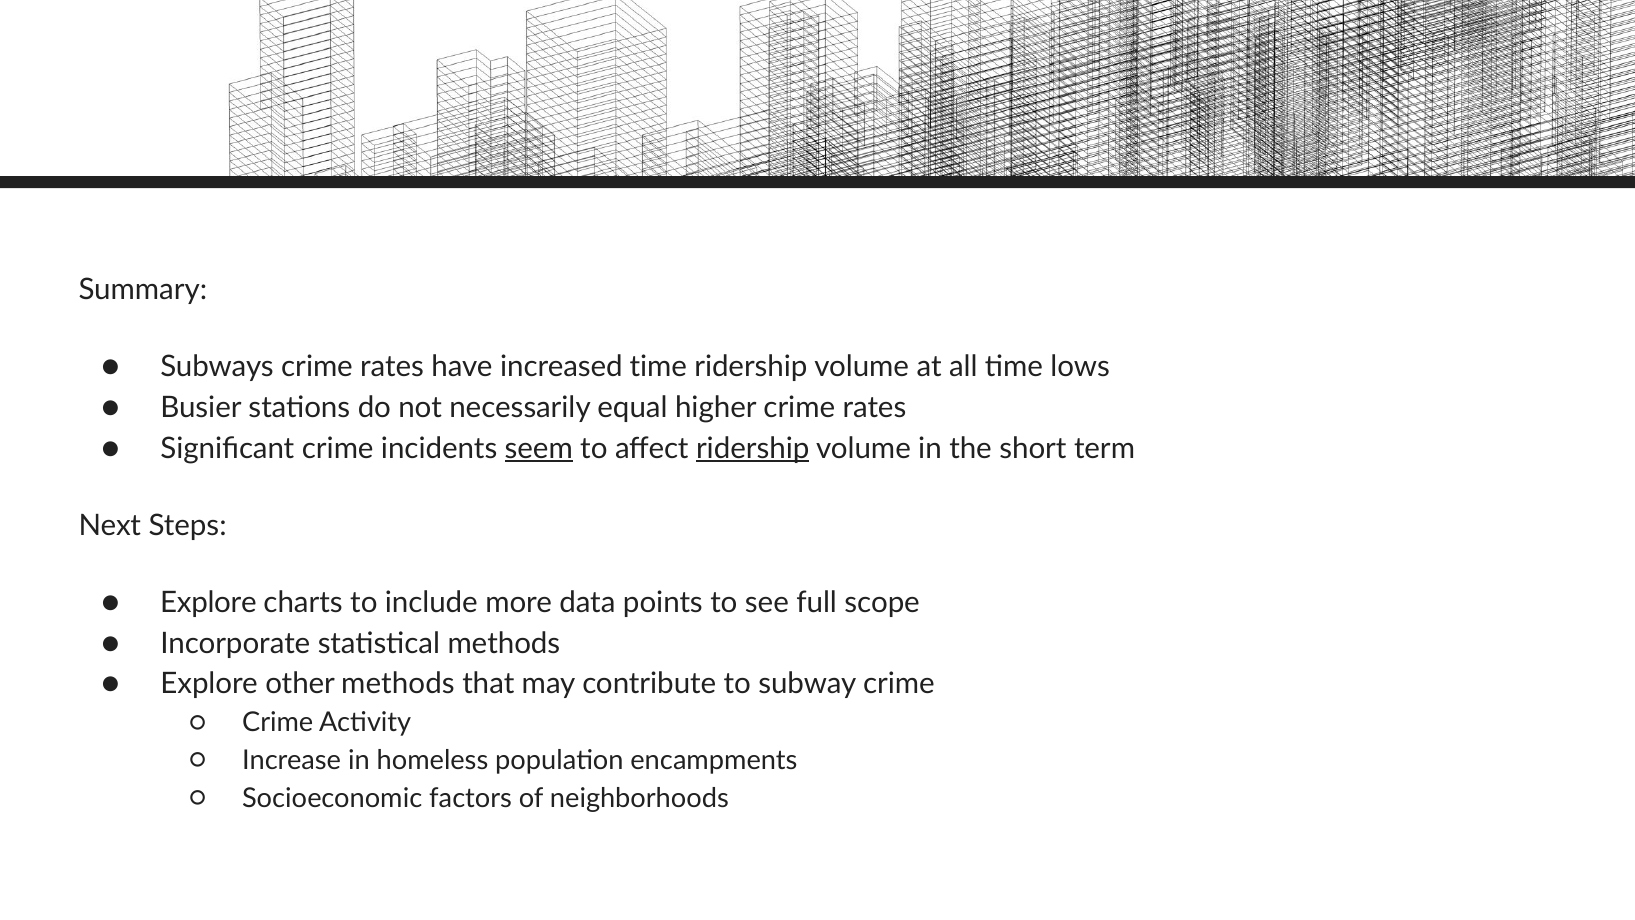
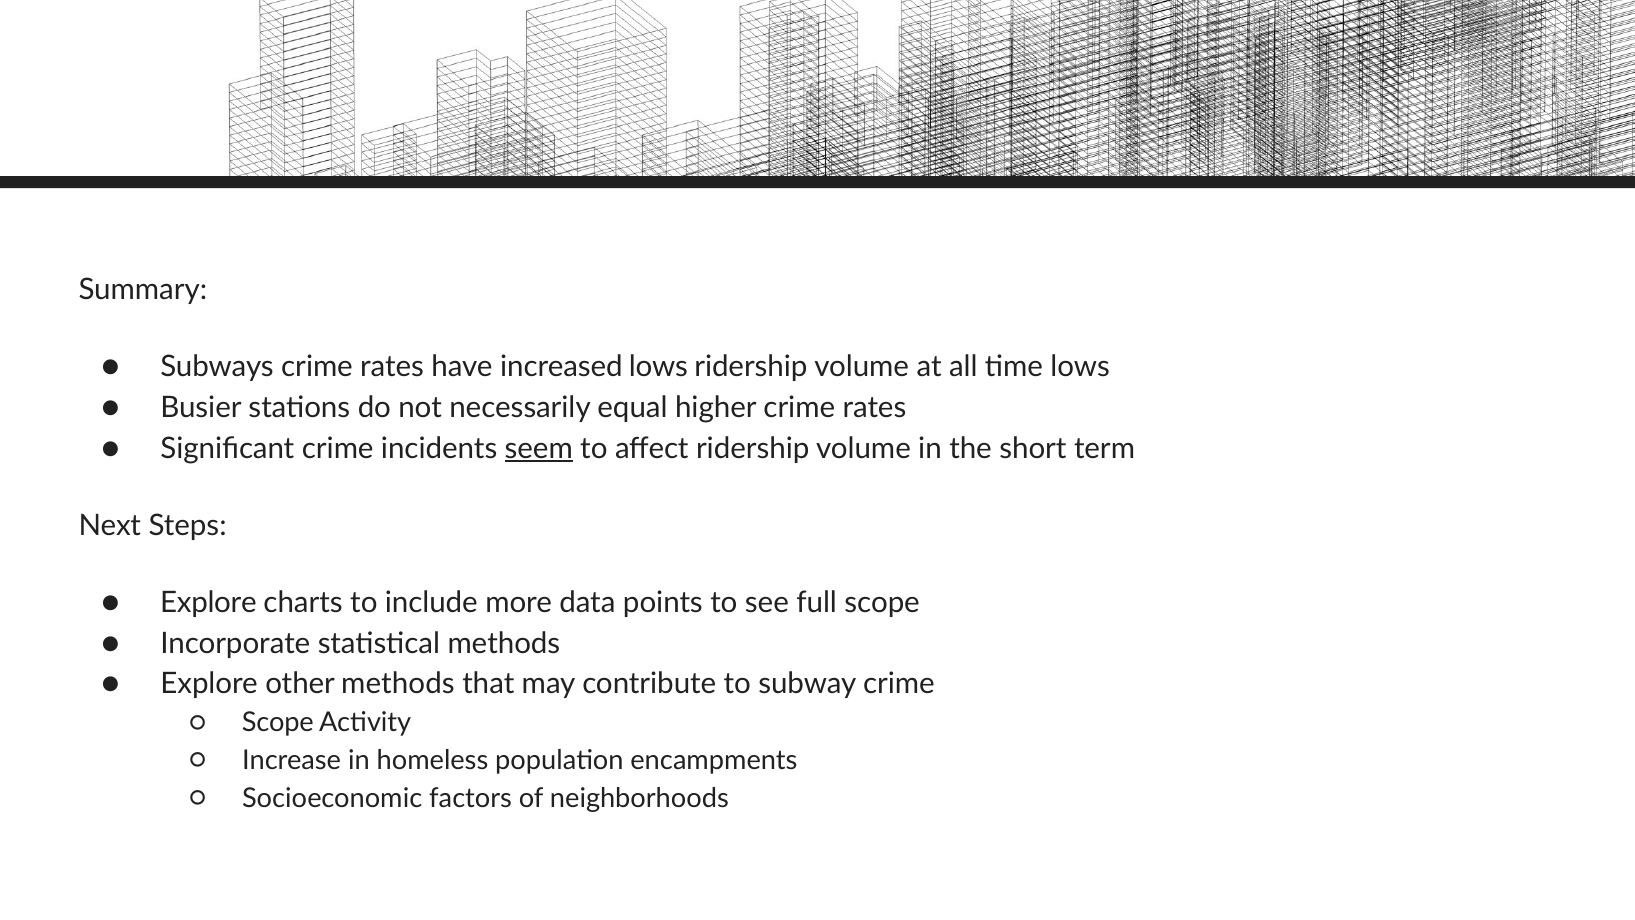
increased time: time -> lows
ridership at (753, 448) underline: present -> none
Crime at (278, 723): Crime -> Scope
